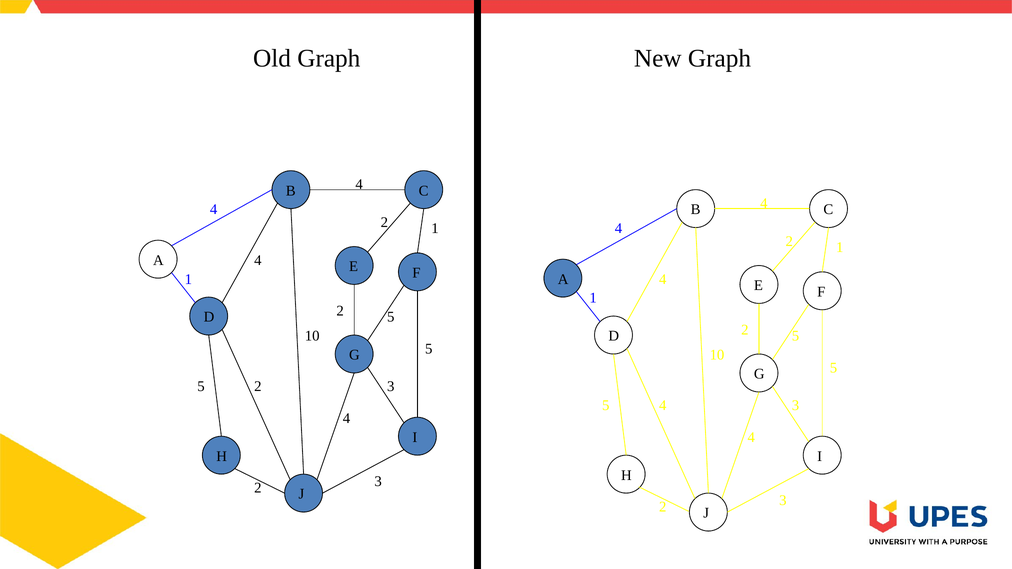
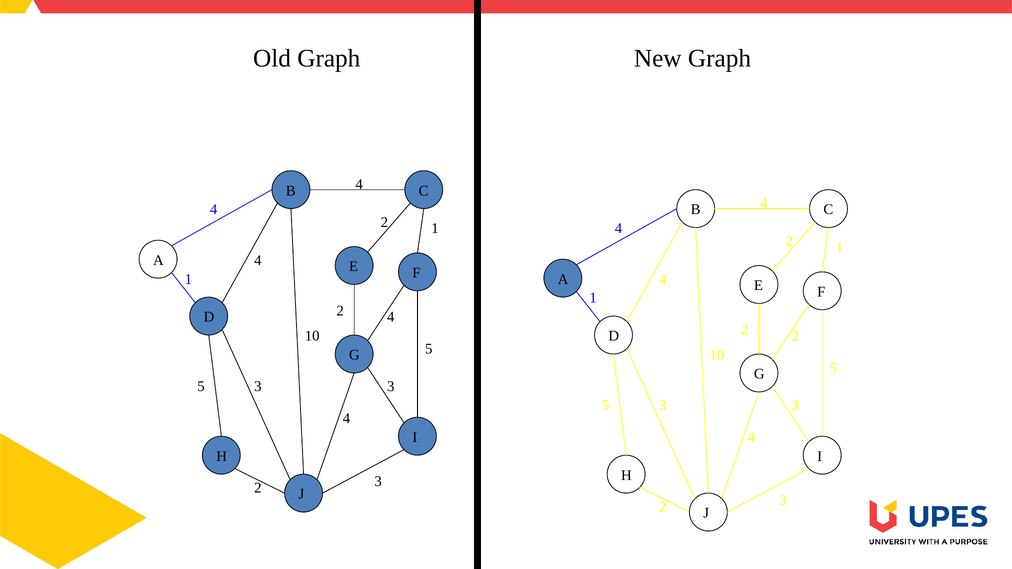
5 at (391, 317): 5 -> 4
5 at (796, 336): 5 -> 2
2 at (258, 387): 2 -> 3
4 at (663, 406): 4 -> 3
